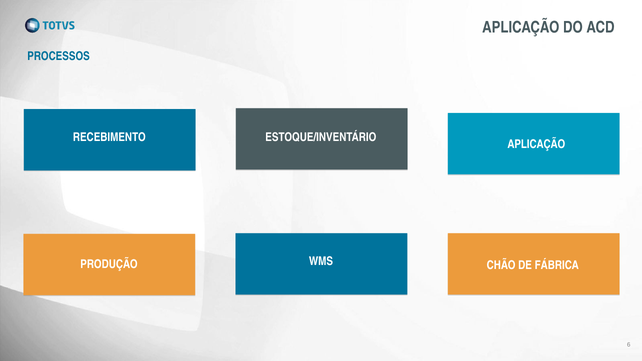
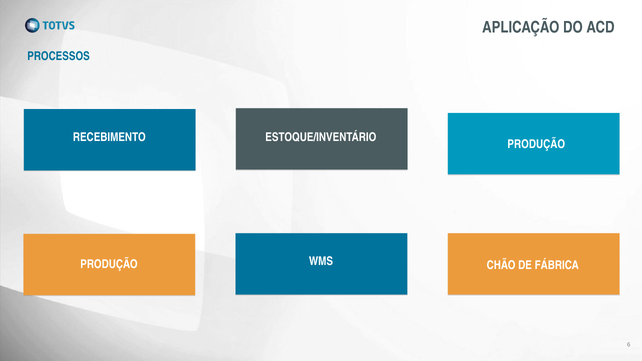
APLICAÇÃO at (536, 144): APLICAÇÃO -> PRODUÇÃO
